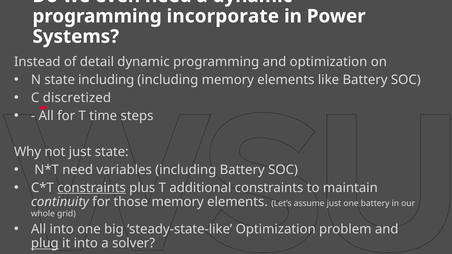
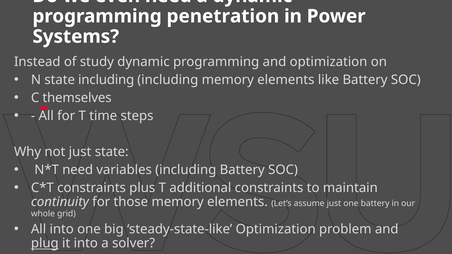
incorporate: incorporate -> penetration
detail: detail -> study
discretized: discretized -> themselves
constraints at (92, 188) underline: present -> none
